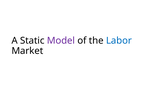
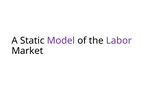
Labor colour: blue -> purple
